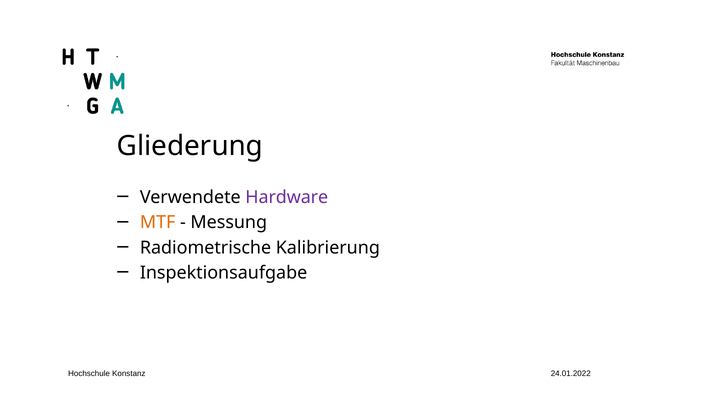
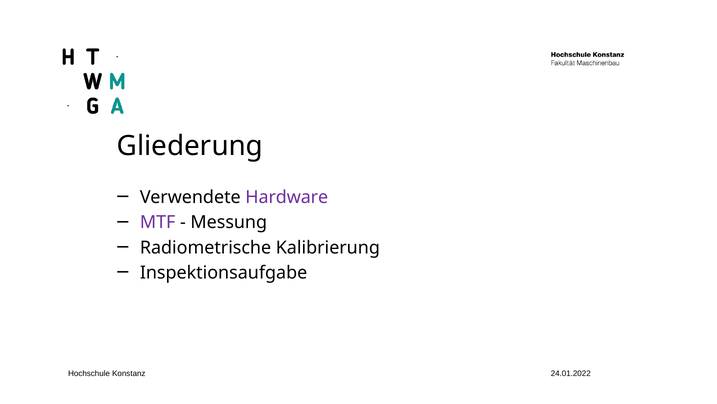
MTF colour: orange -> purple
